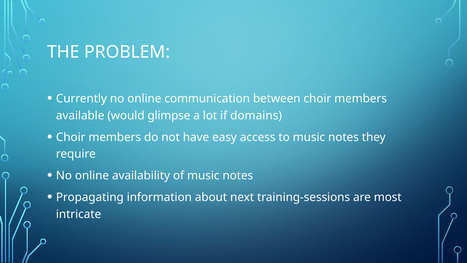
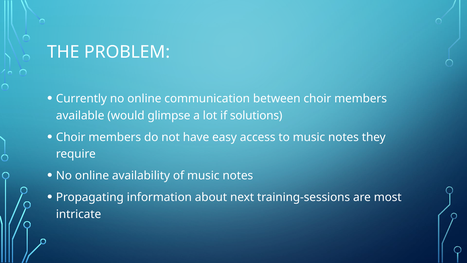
domains: domains -> solutions
